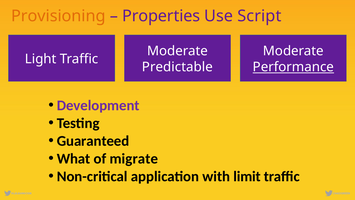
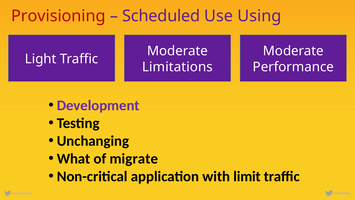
Provisioning colour: orange -> red
Properties: Properties -> Scheduled
Script: Script -> Using
Predictable: Predictable -> Limitations
Performance underline: present -> none
Guaranteed: Guaranteed -> Unchanging
